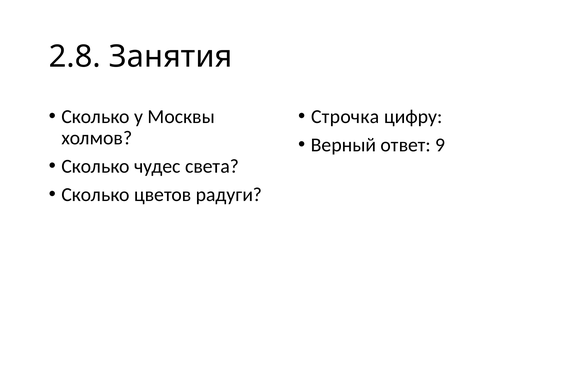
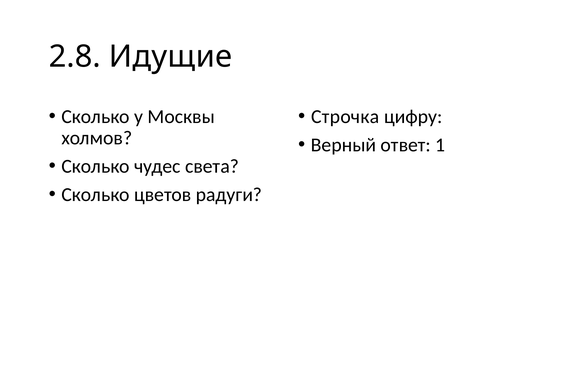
Занятия: Занятия -> Идущие
9: 9 -> 1
